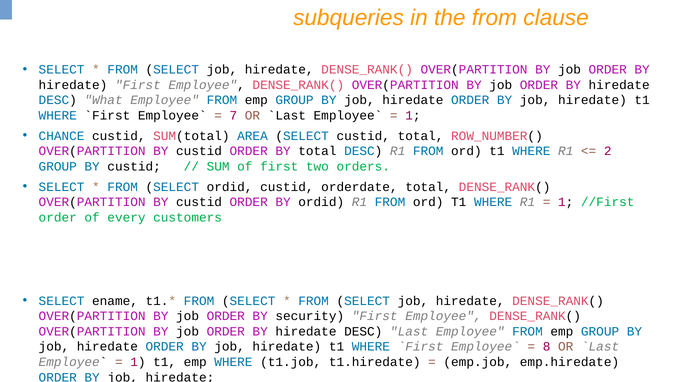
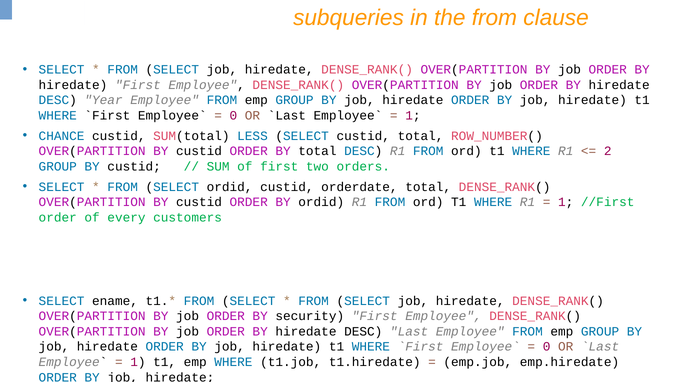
What: What -> Year
7 at (233, 115): 7 -> 0
AREA: AREA -> LESS
8 at (547, 347): 8 -> 0
